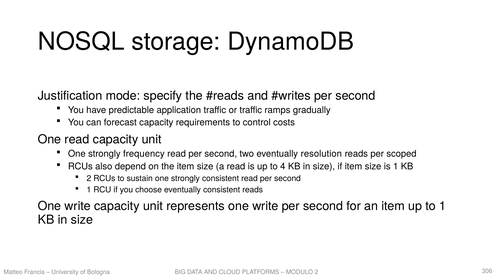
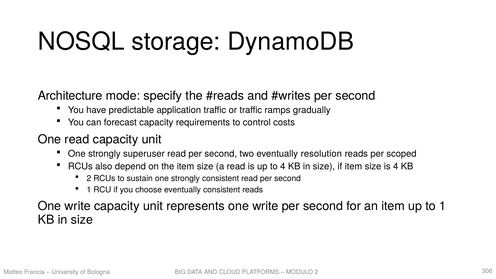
Justification: Justification -> Architecture
frequency: frequency -> superuser
is 1: 1 -> 4
